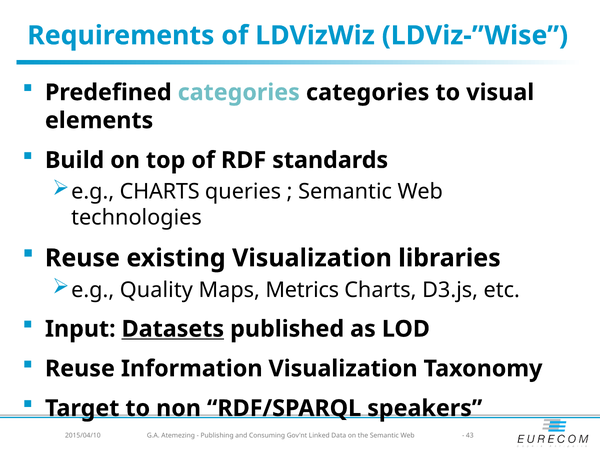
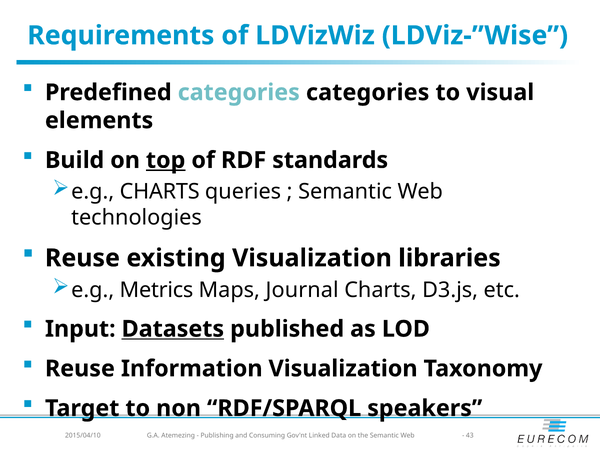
top underline: none -> present
Quality: Quality -> Metrics
Metrics: Metrics -> Journal
